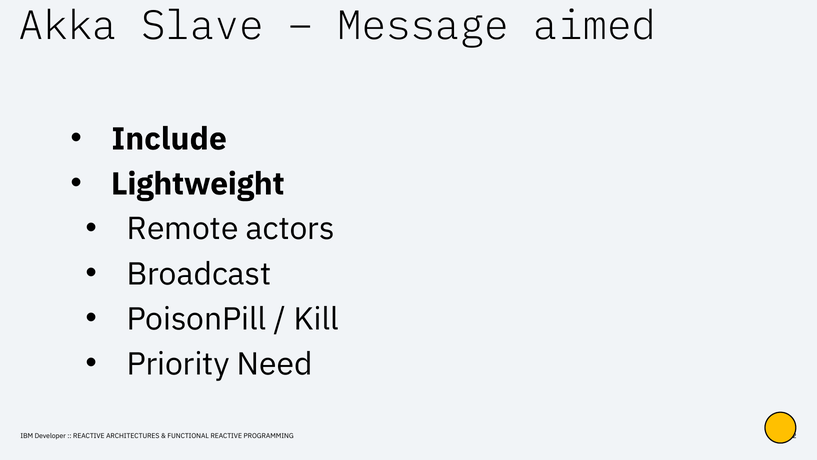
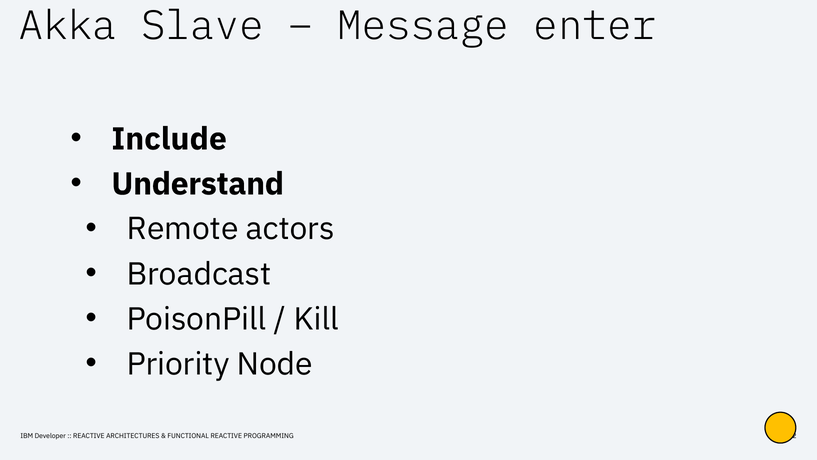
aimed: aimed -> enter
Lightweight: Lightweight -> Understand
Need: Need -> Node
